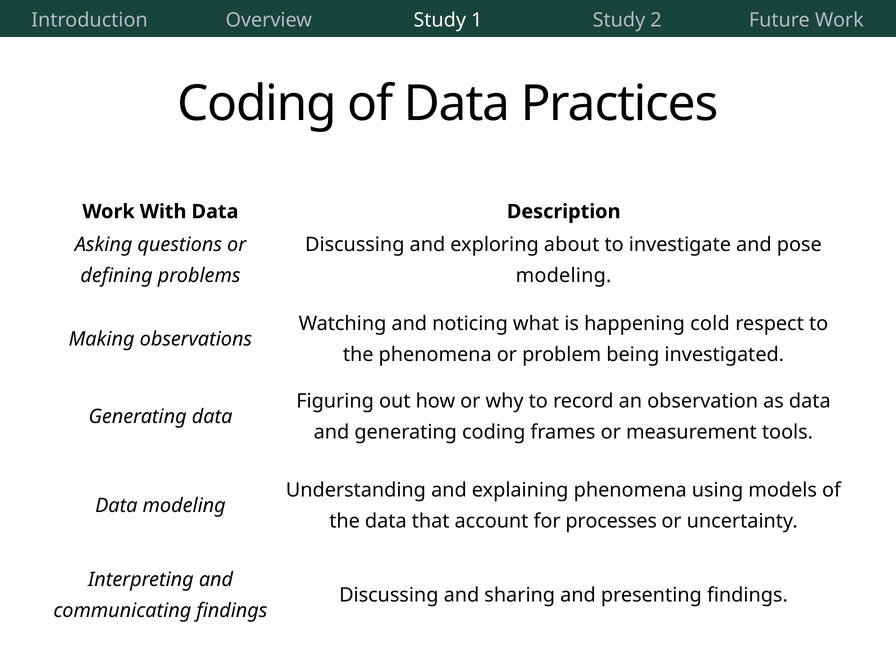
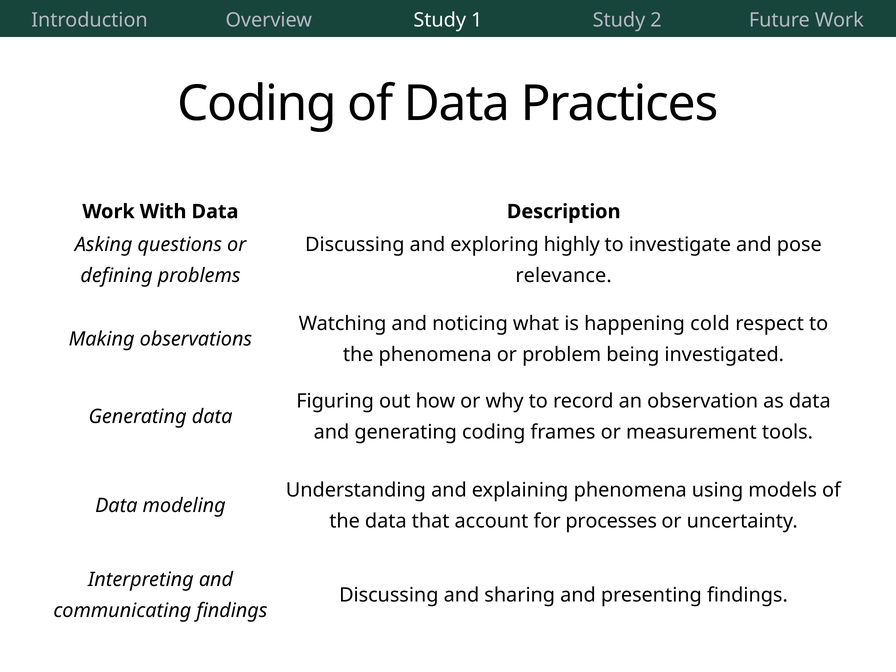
about: about -> highly
modeling at (564, 276): modeling -> relevance
